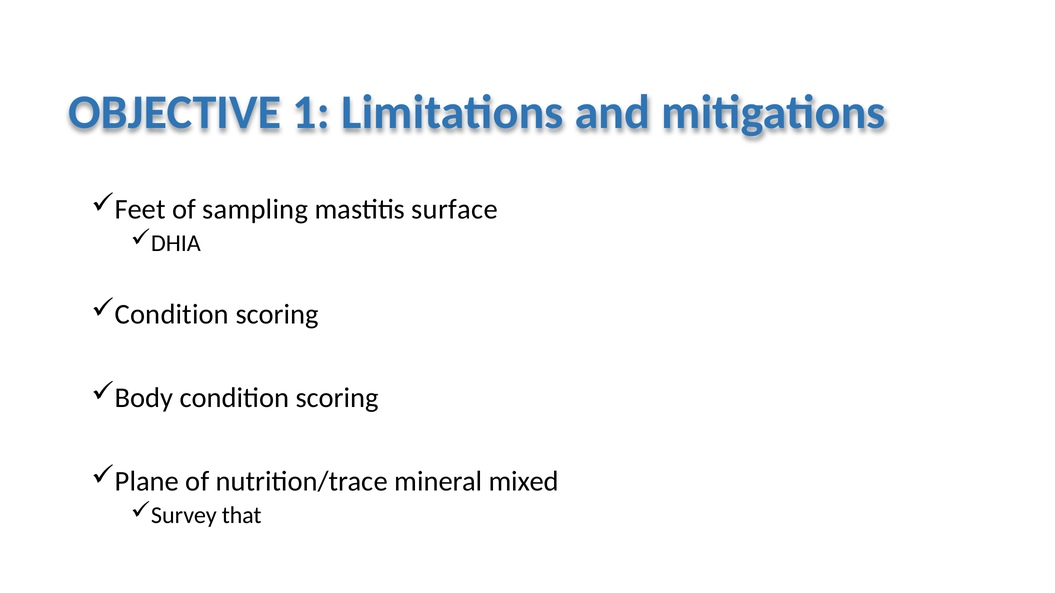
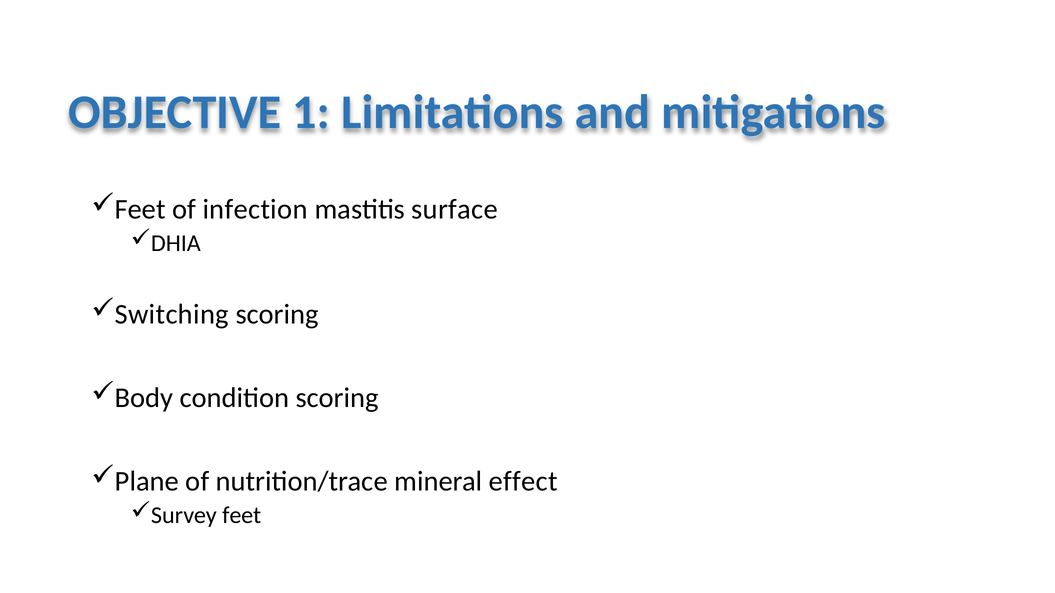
sampling: sampling -> infection
Condition at (172, 315): Condition -> Switching
mixed: mixed -> effect
Survey that: that -> feet
